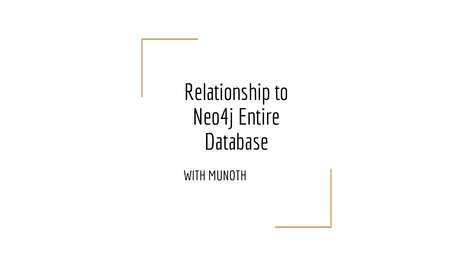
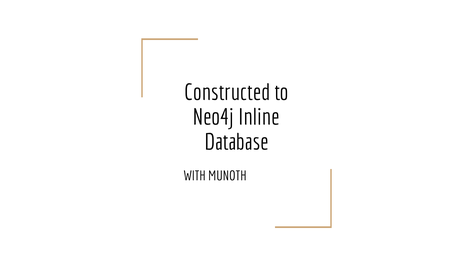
Relationship: Relationship -> Constructed
Entire: Entire -> Inline
